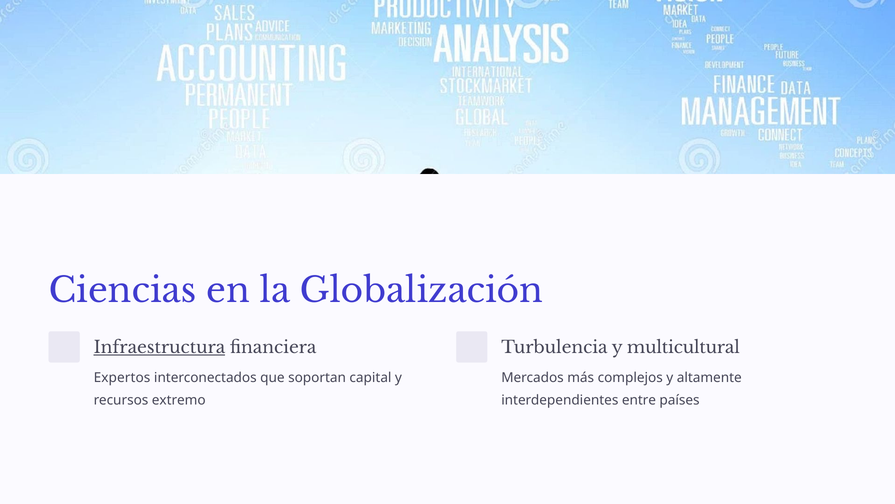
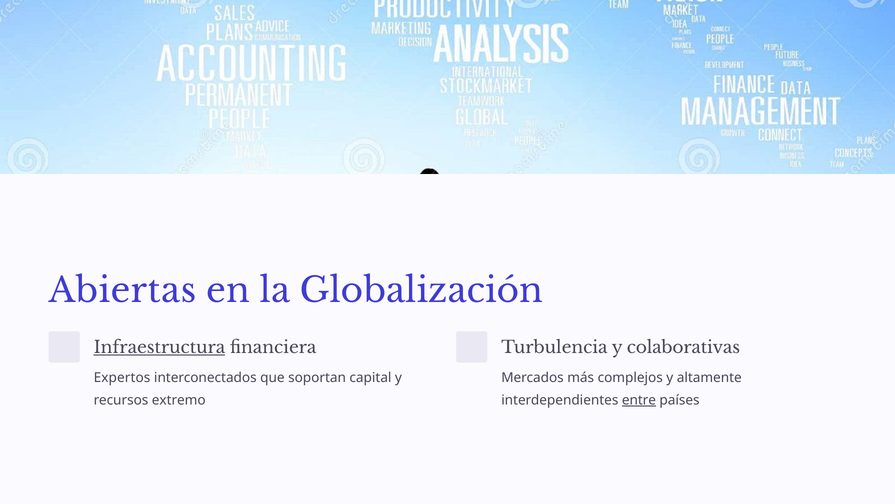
Ciencias: Ciencias -> Abiertas
multicultural: multicultural -> colaborativas
entre underline: none -> present
